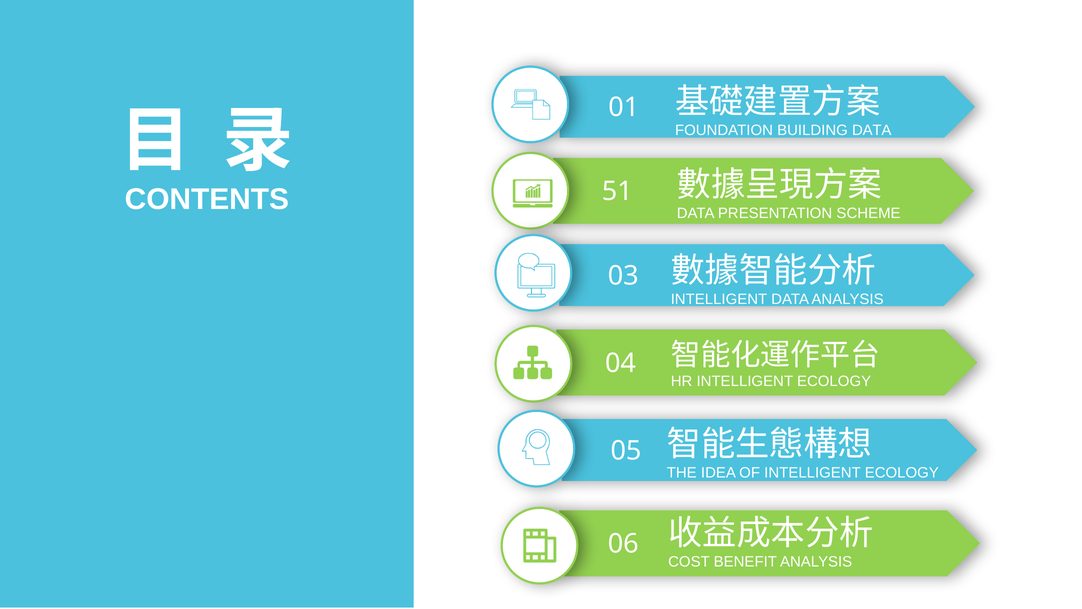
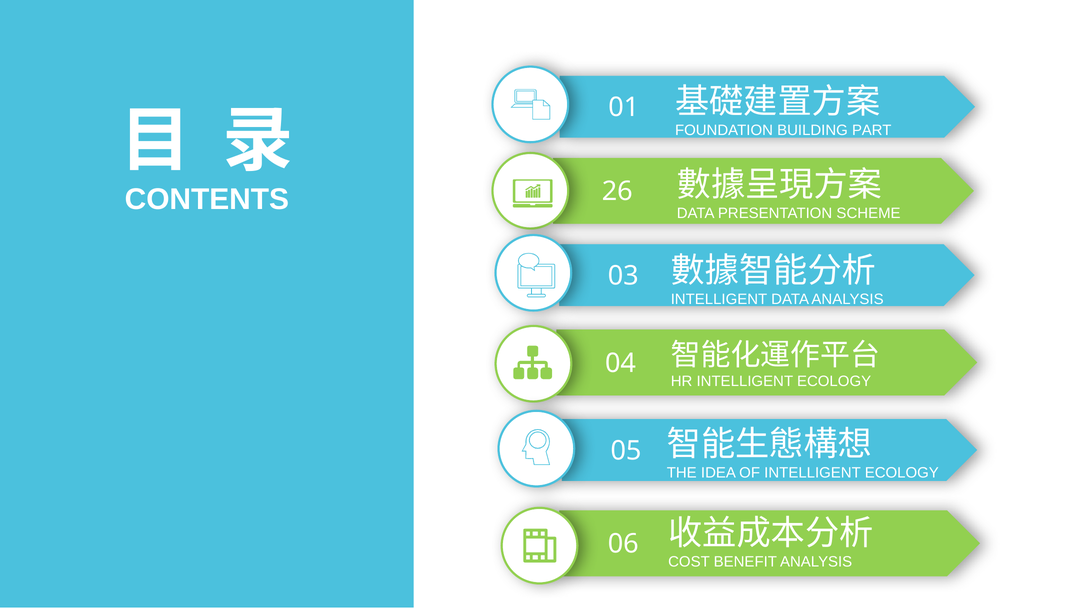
BUILDING DATA: DATA -> PART
51: 51 -> 26
